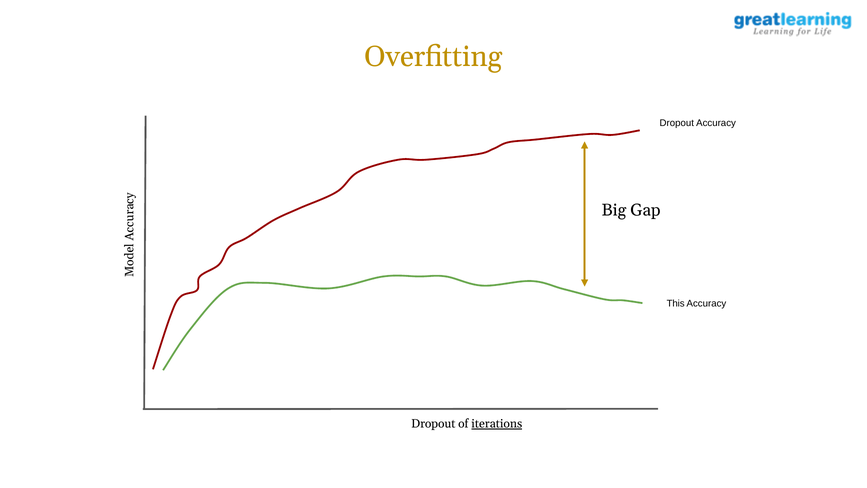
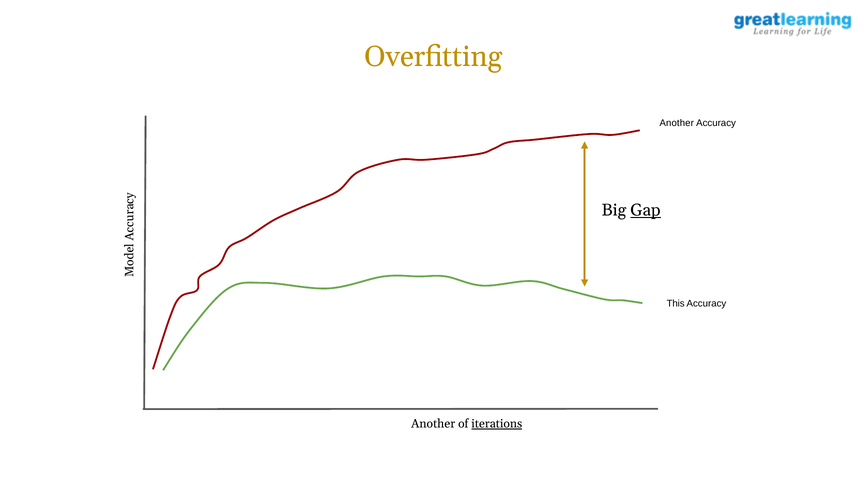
Dropout at (677, 123): Dropout -> Another
Gap underline: none -> present
Dropout at (433, 423): Dropout -> Another
